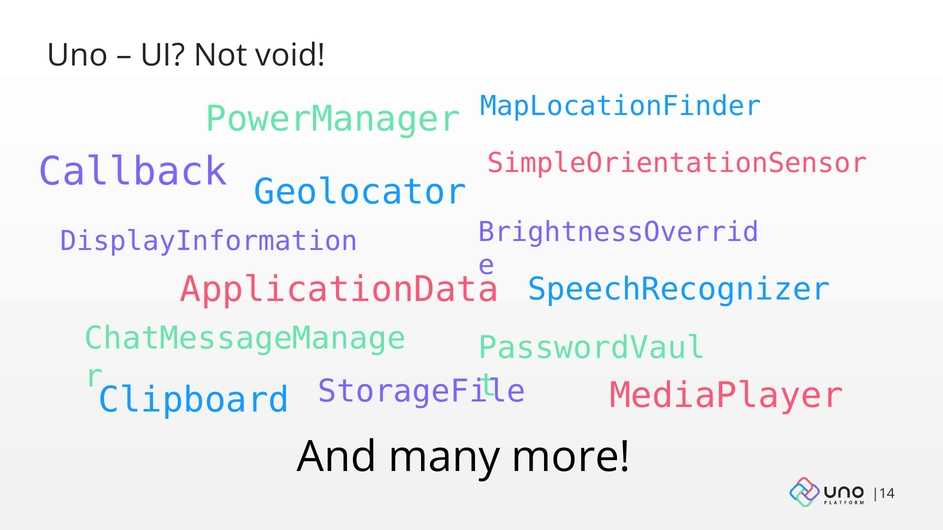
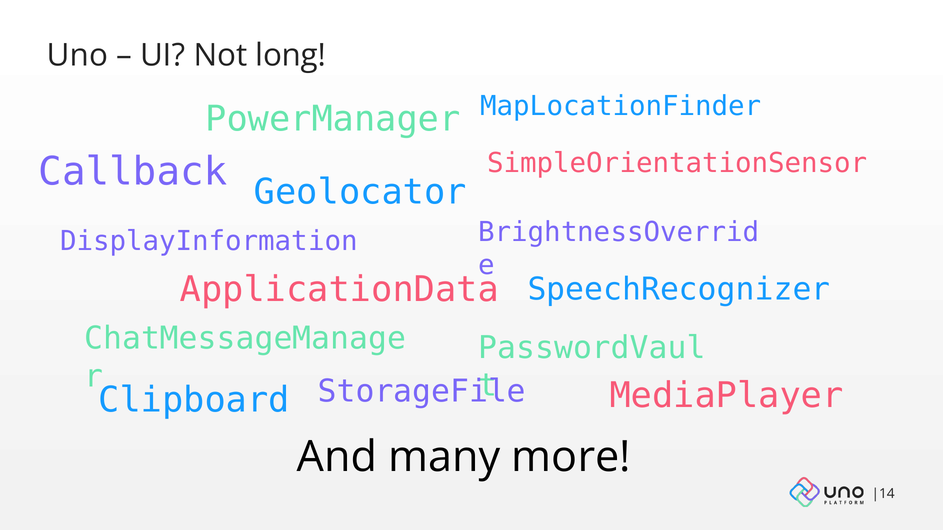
void: void -> long
